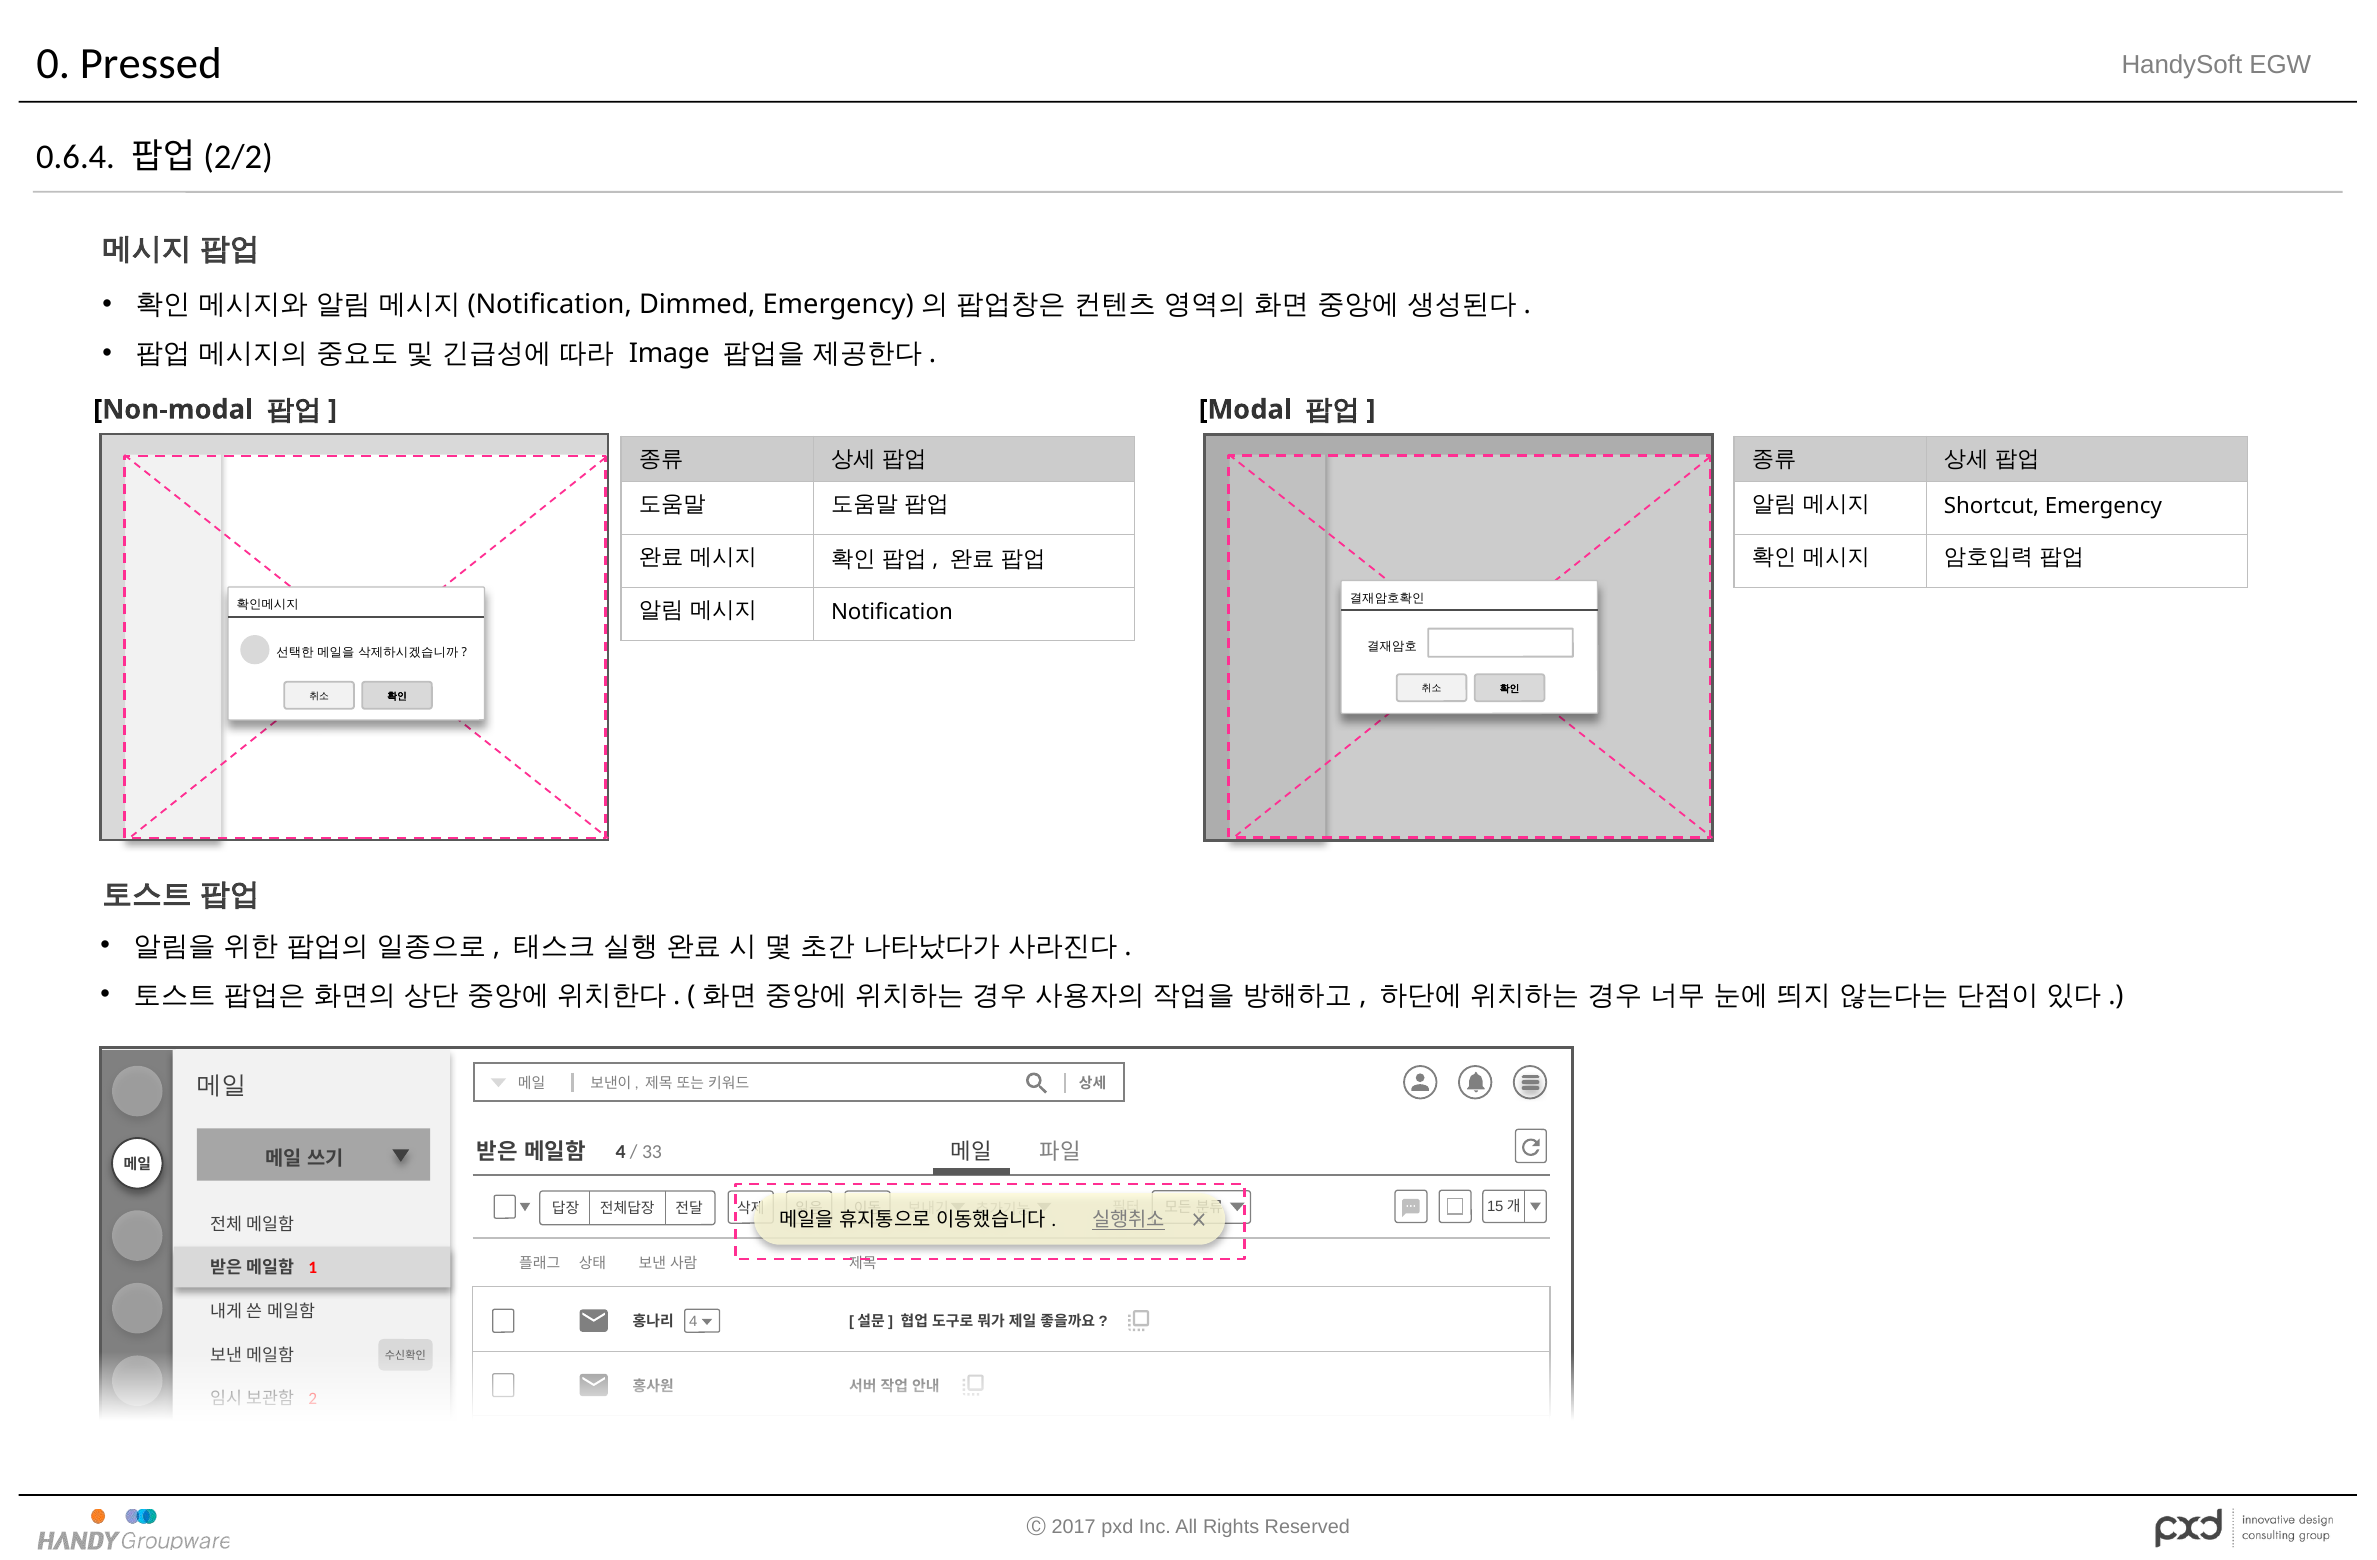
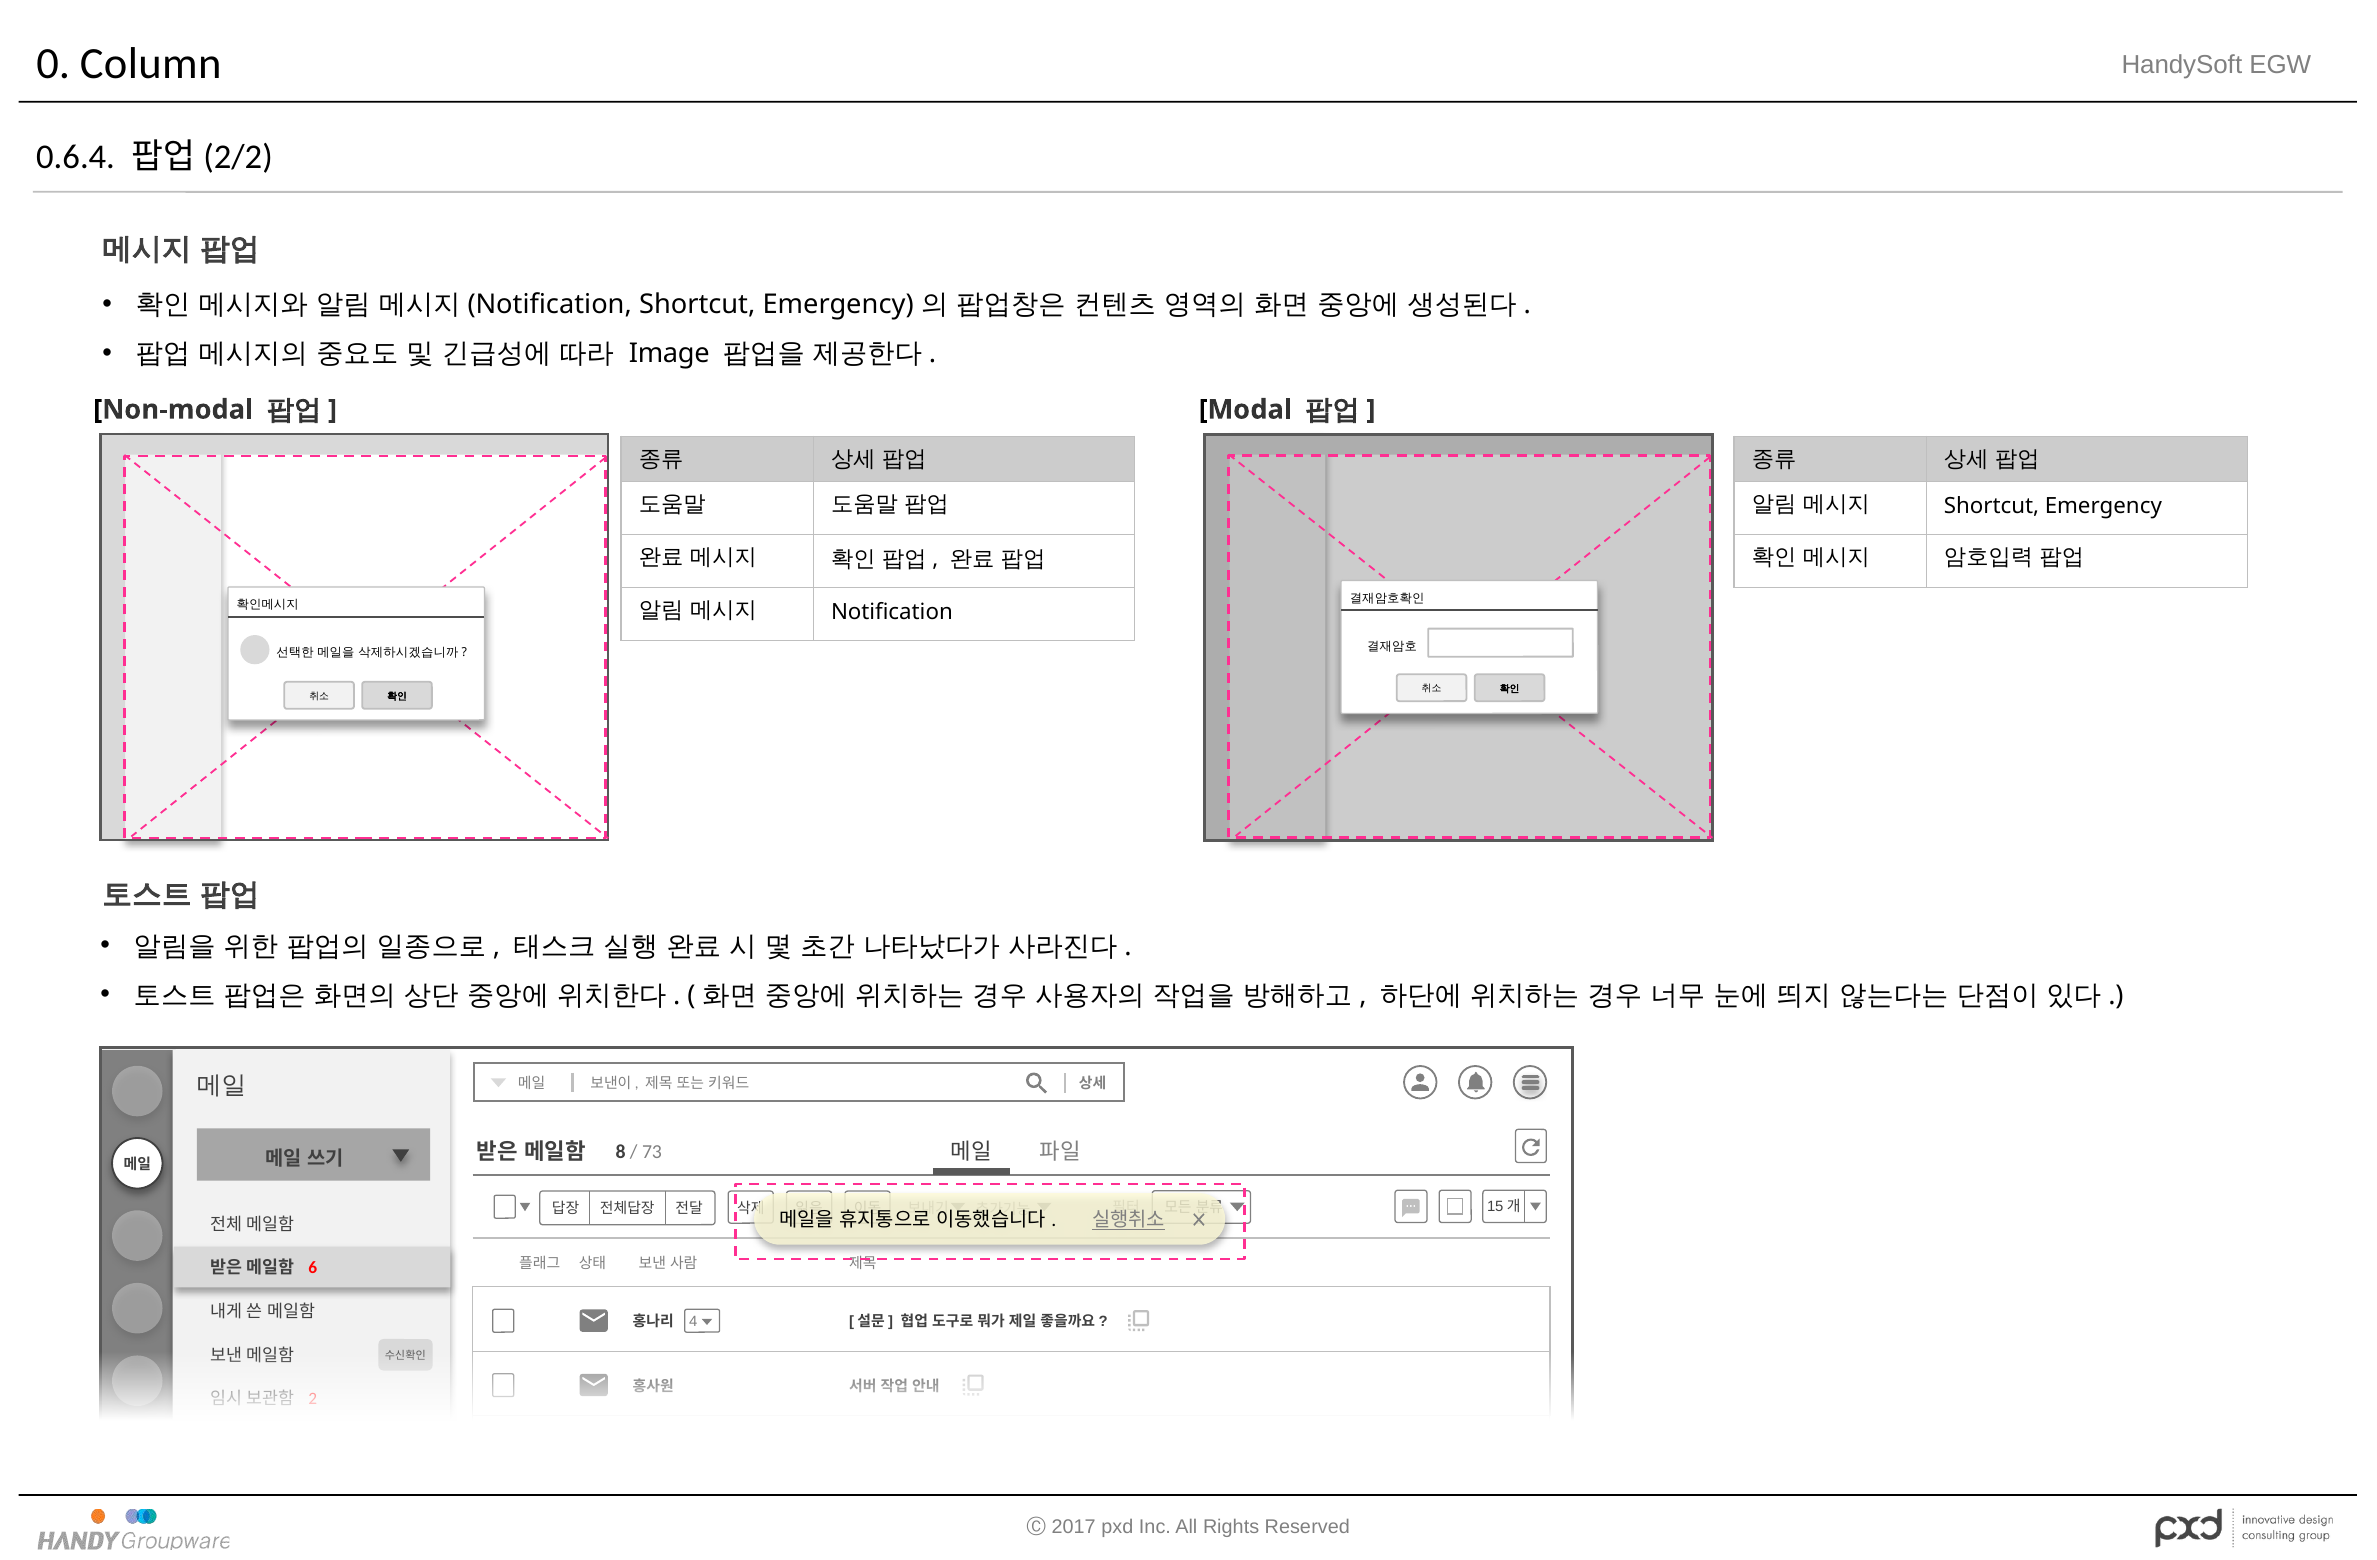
Pressed: Pressed -> Column
Notification Dimmed: Dimmed -> Shortcut
4 at (621, 1152): 4 -> 8
33: 33 -> 73
1: 1 -> 6
